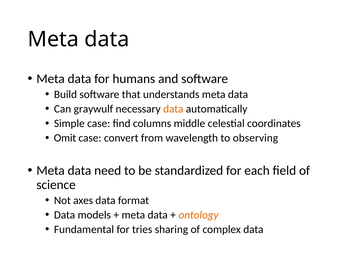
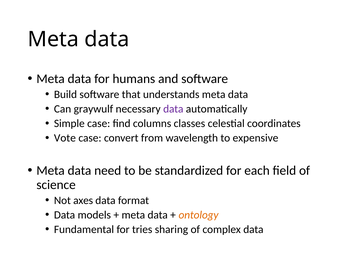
data at (173, 109) colour: orange -> purple
middle: middle -> classes
Omit: Omit -> Vote
observing: observing -> expensive
